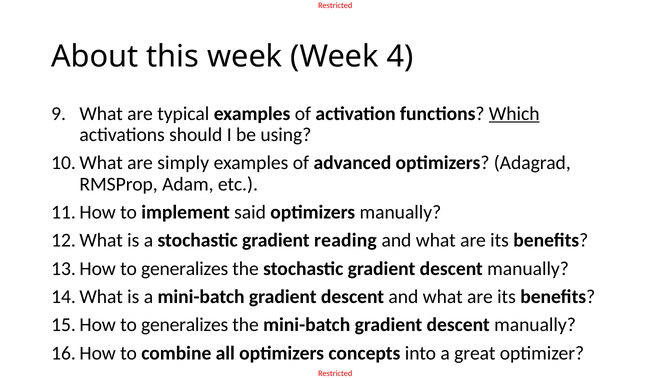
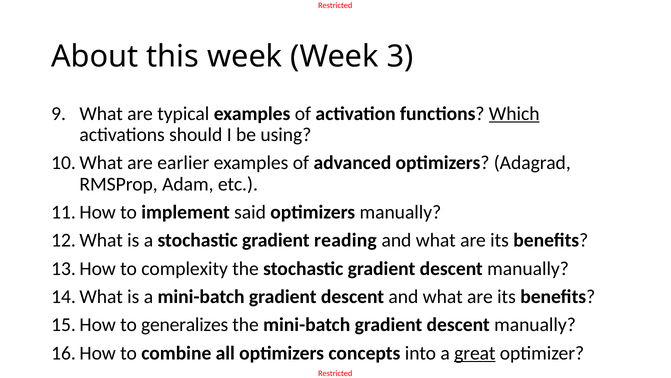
4: 4 -> 3
simply: simply -> earlier
generalizes at (185, 268): generalizes -> complexity
great underline: none -> present
